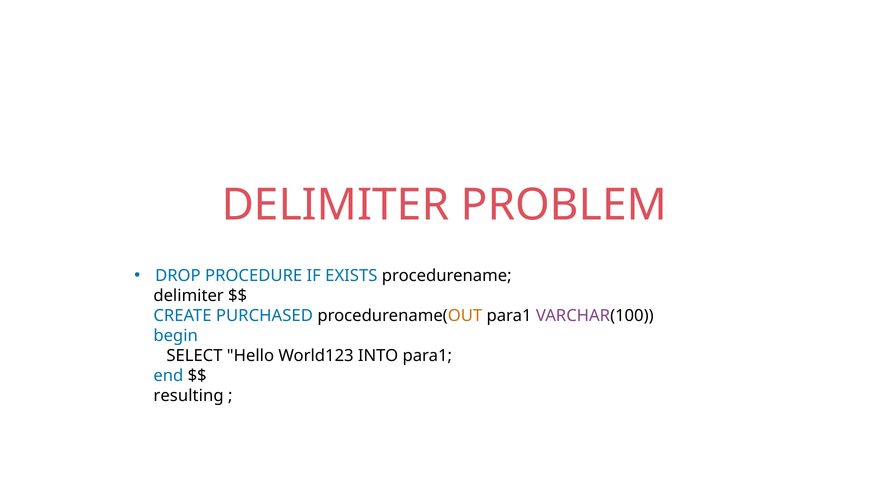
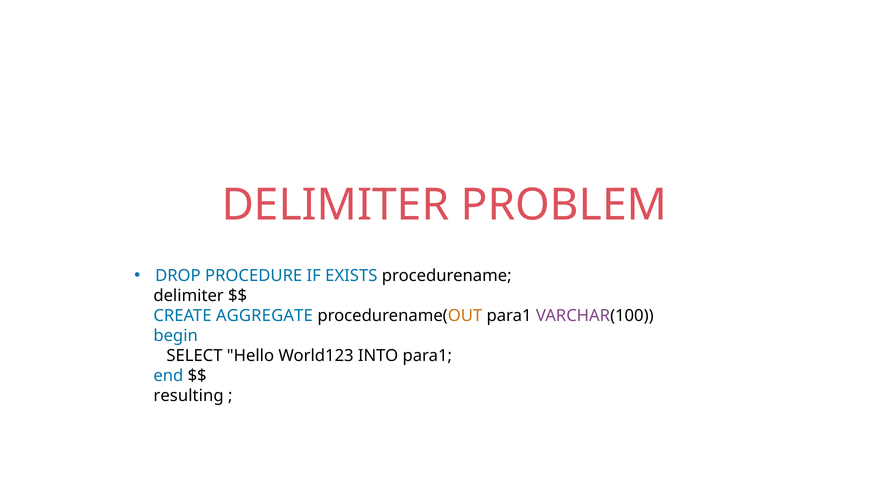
PURCHASED: PURCHASED -> AGGREGATE
